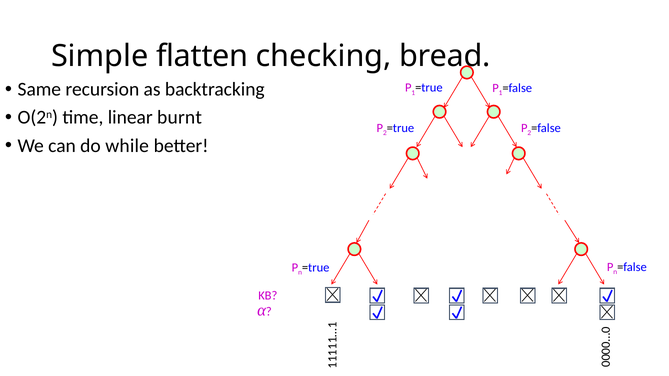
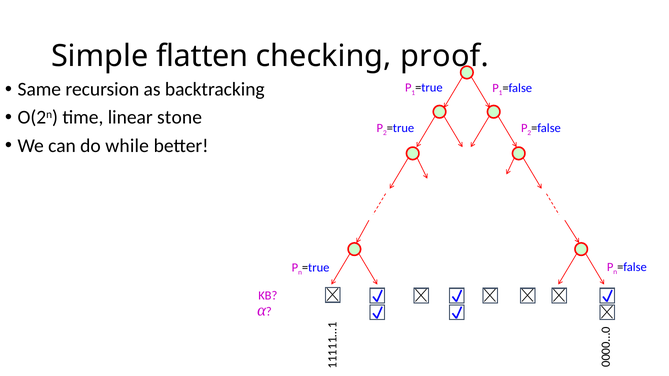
bread: bread -> proof
burnt: burnt -> stone
